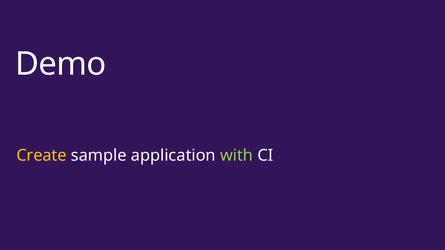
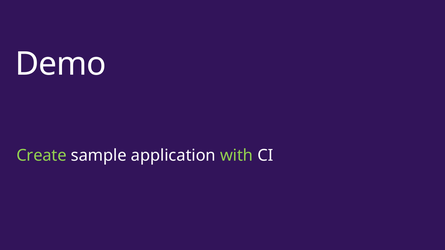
Create colour: yellow -> light green
